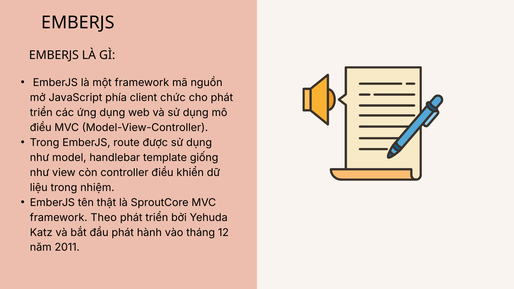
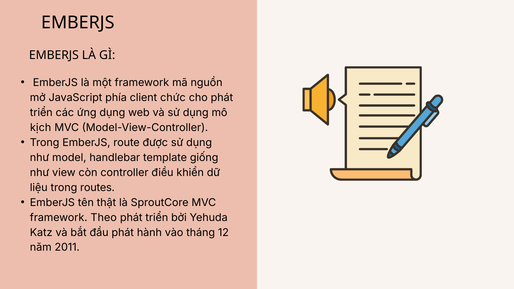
điều at (41, 128): điều -> kịch
nhiệm: nhiệm -> routes
